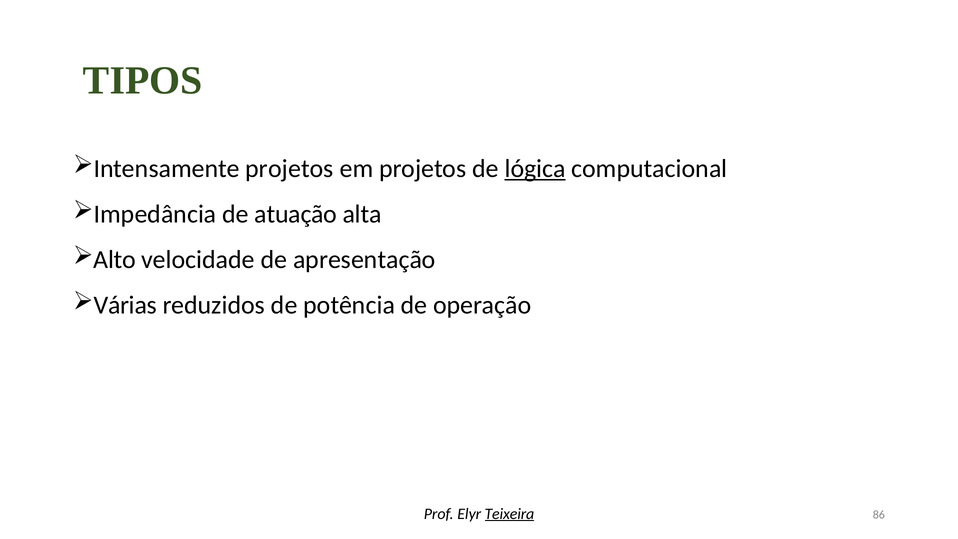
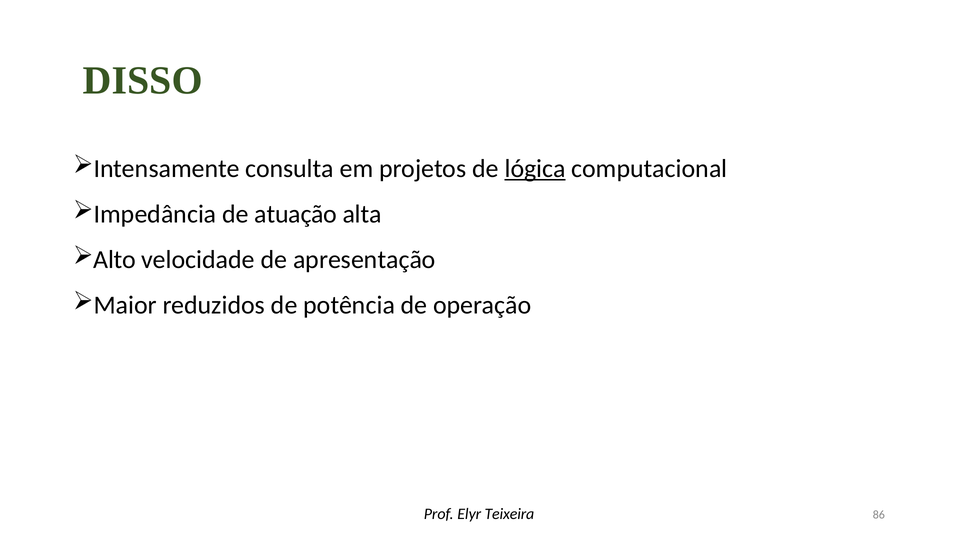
TIPOS: TIPOS -> DISSO
Intensamente projetos: projetos -> consulta
Várias: Várias -> Maior
Teixeira underline: present -> none
